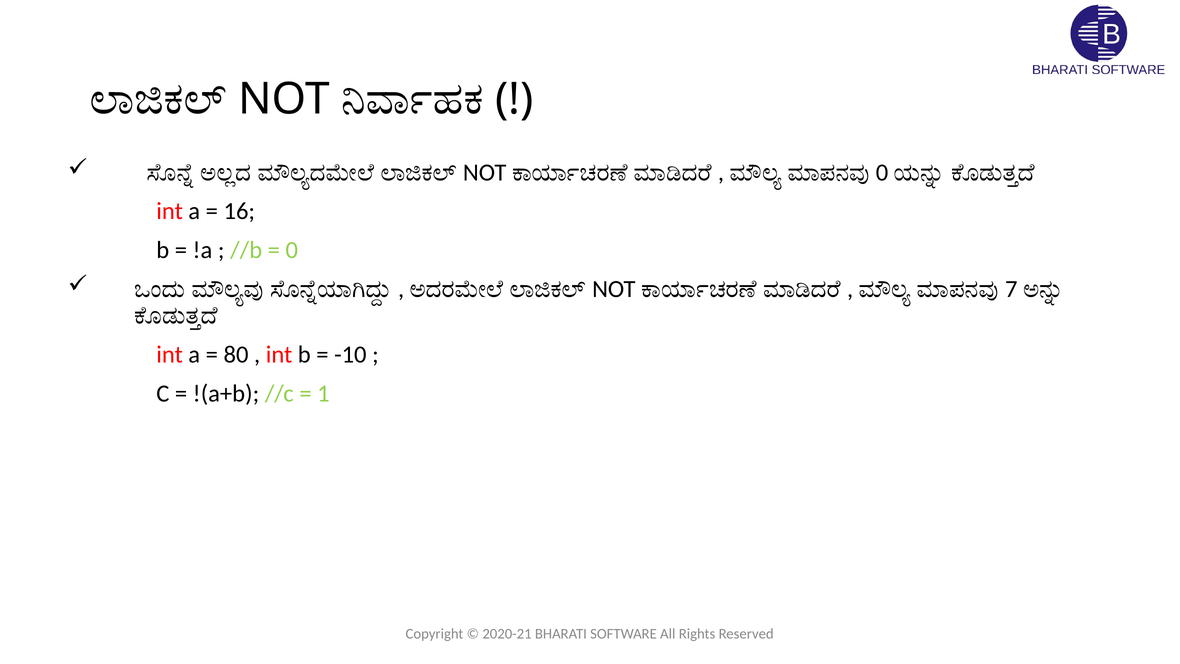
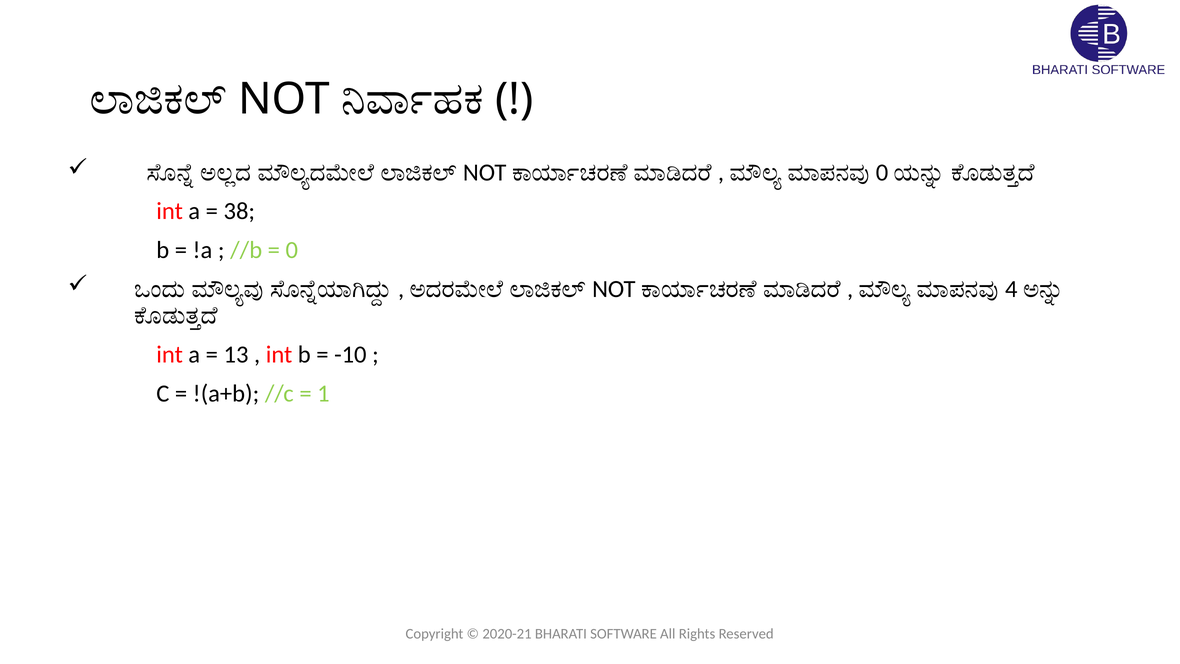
16: 16 -> 38
7: 7 -> 4
80: 80 -> 13
